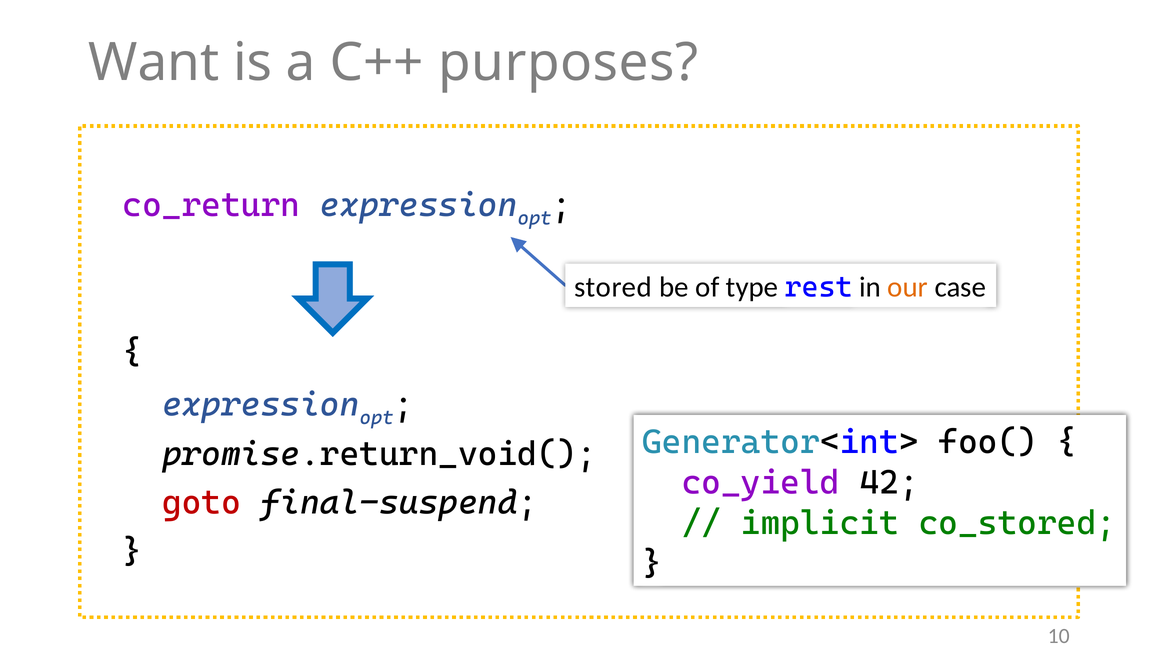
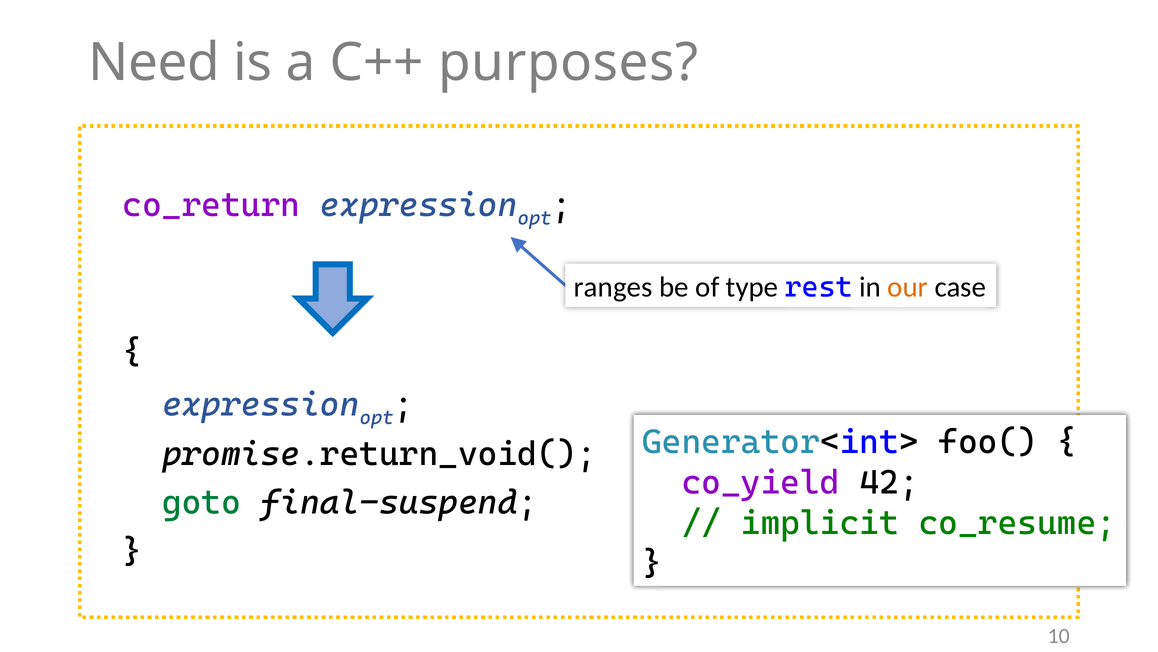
Want: Want -> Need
stored: stored -> ranges
goto colour: red -> green
co_stored: co_stored -> co_resume
